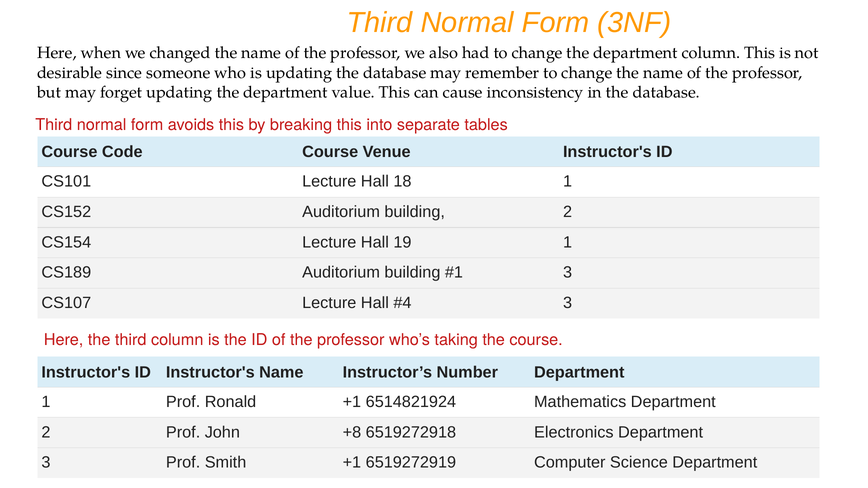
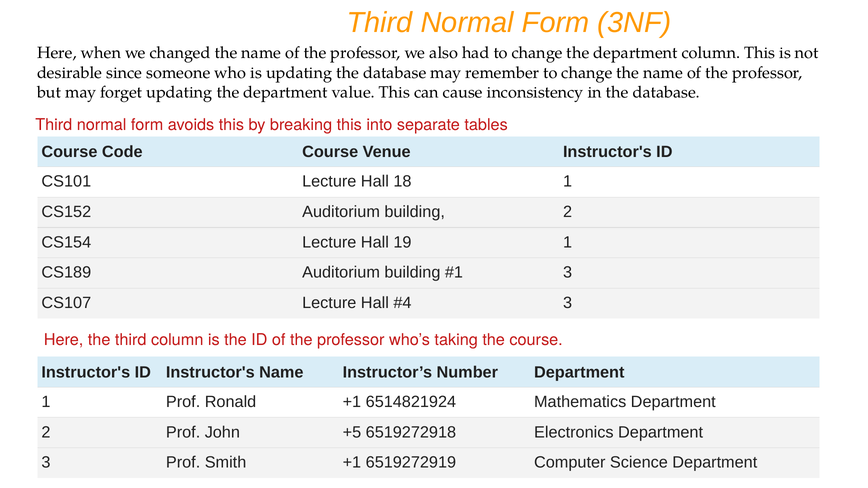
+8: +8 -> +5
